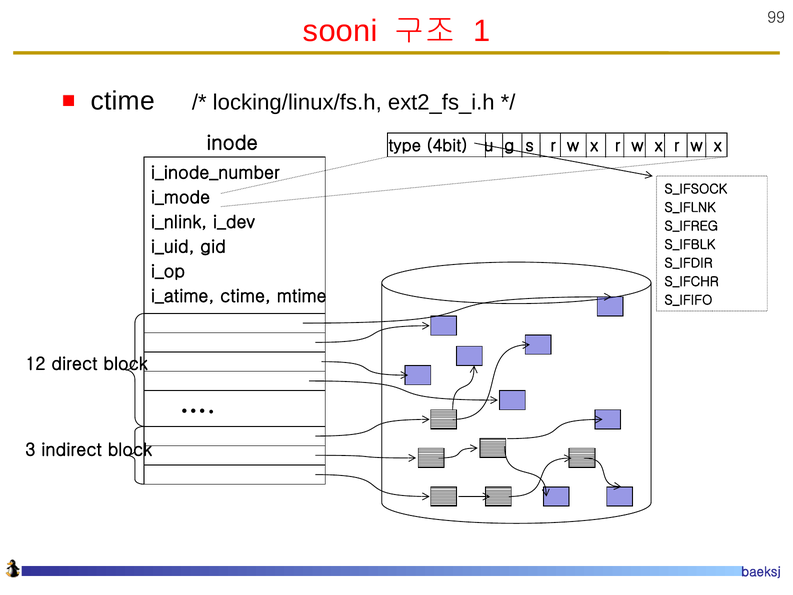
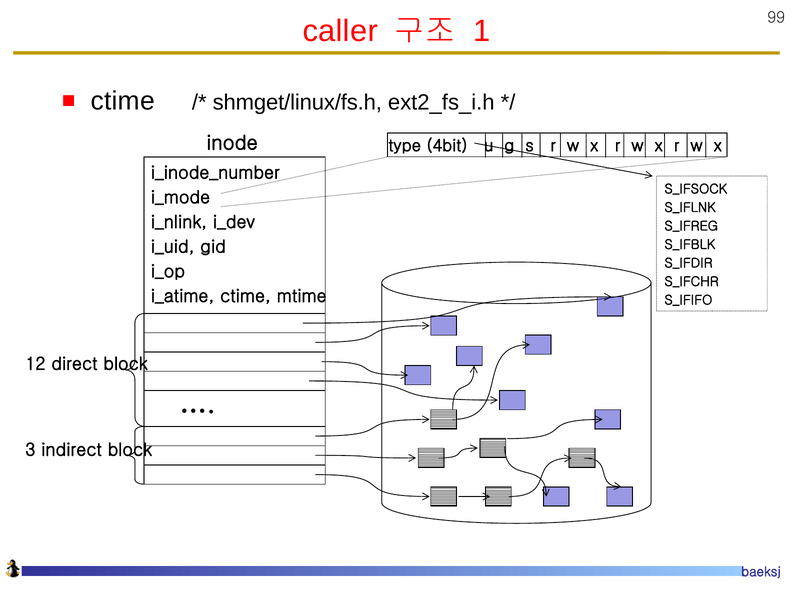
sooni: sooni -> caller
locking/linux/fs.h: locking/linux/fs.h -> shmget/linux/fs.h
